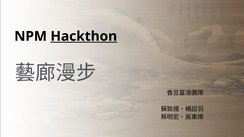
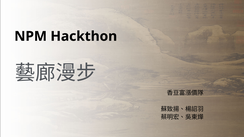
Hackthon underline: present -> none
